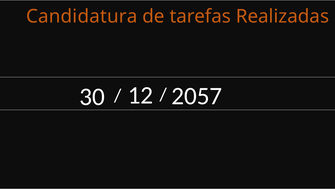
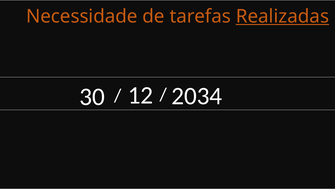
Candidatura: Candidatura -> Necessidade
Realizadas underline: none -> present
2057: 2057 -> 2034
